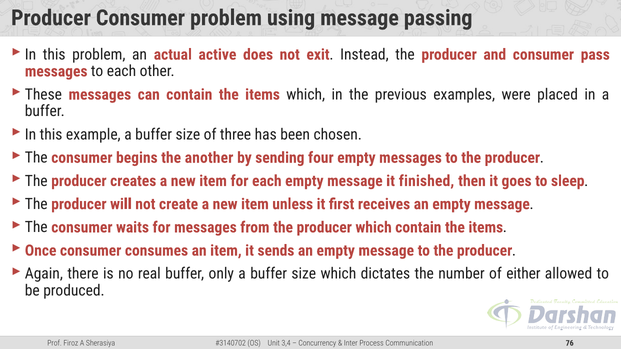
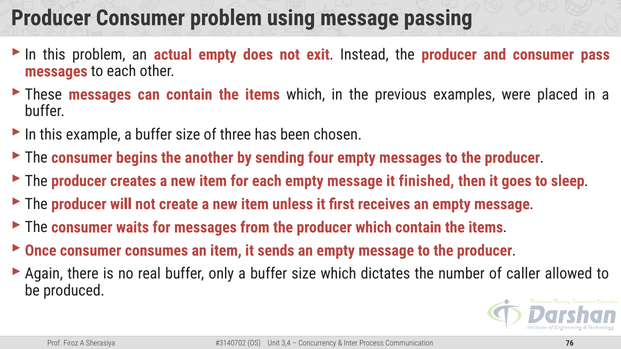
actual active: active -> empty
either: either -> caller
